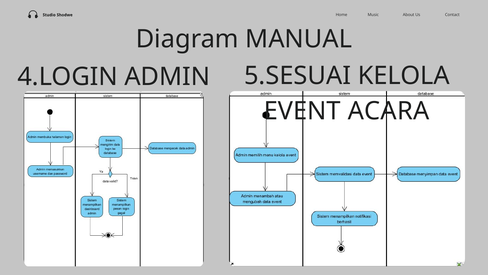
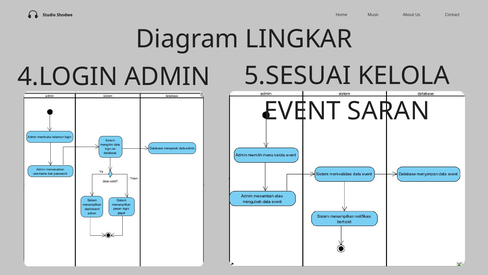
MANUAL: MANUAL -> LINGKAR
ACARA: ACARA -> SARAN
